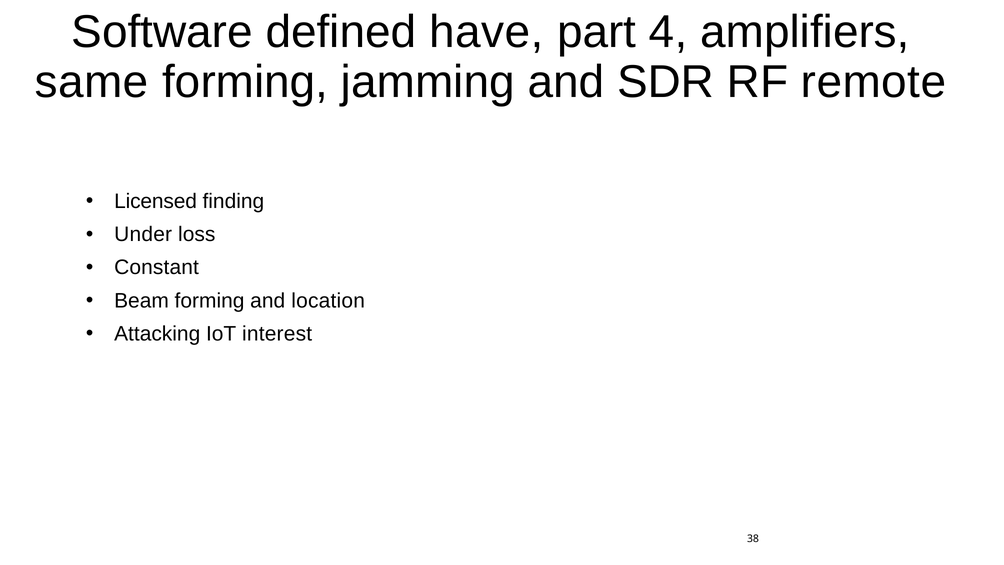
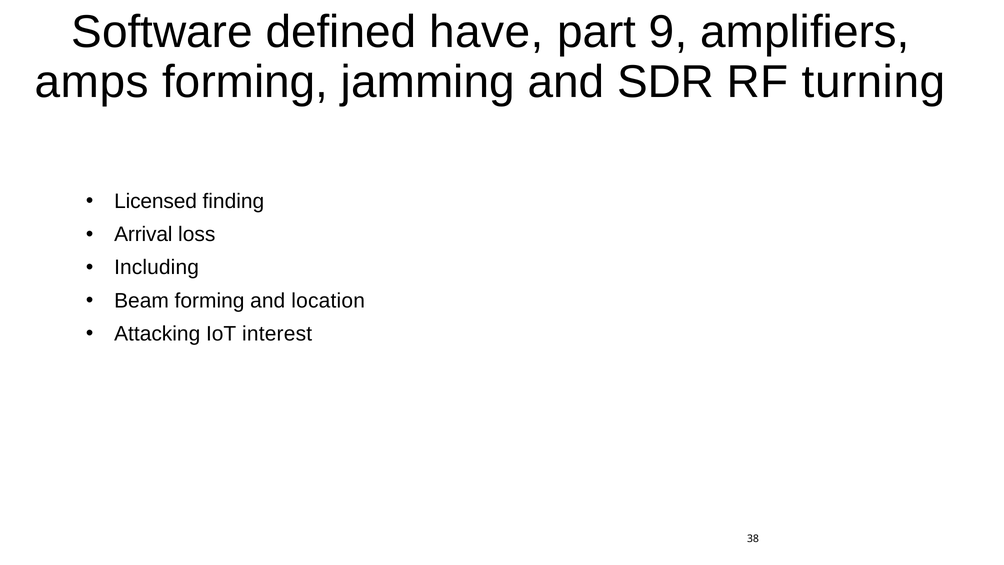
4: 4 -> 9
same: same -> amps
remote: remote -> turning
Under: Under -> Arrival
Constant: Constant -> Including
